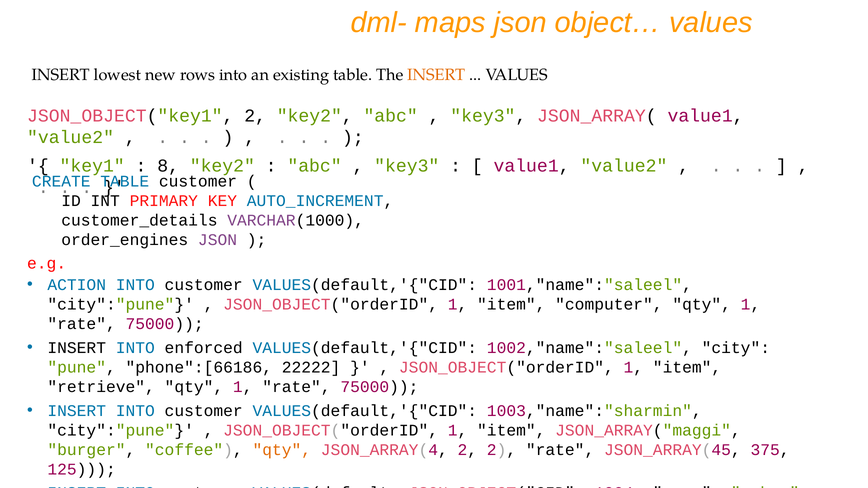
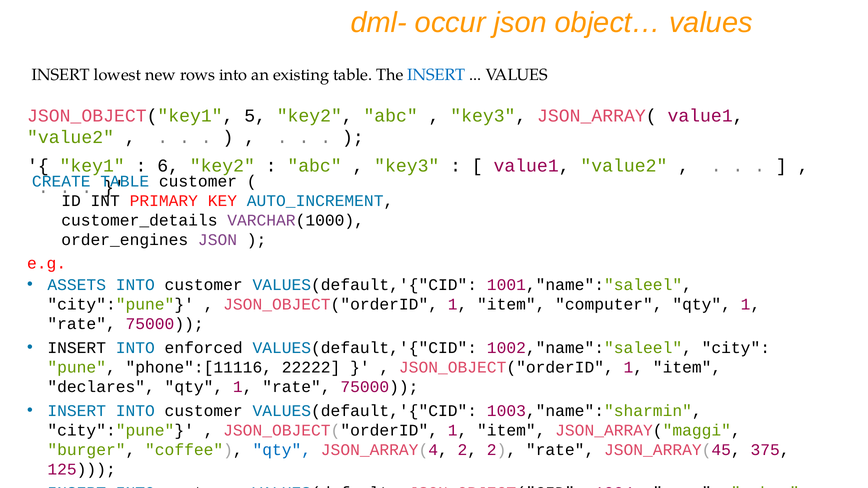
maps: maps -> occur
INSERT at (436, 75) colour: orange -> blue
JSON_OBJECT("key1 2: 2 -> 5
8: 8 -> 6
ACTION: ACTION -> ASSETS
phone":[66186: phone":[66186 -> phone":[11116
retrieve: retrieve -> declares
qty at (282, 450) colour: orange -> blue
